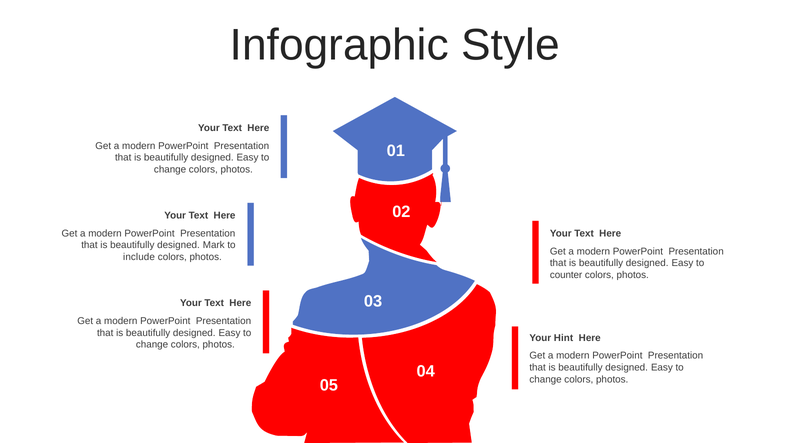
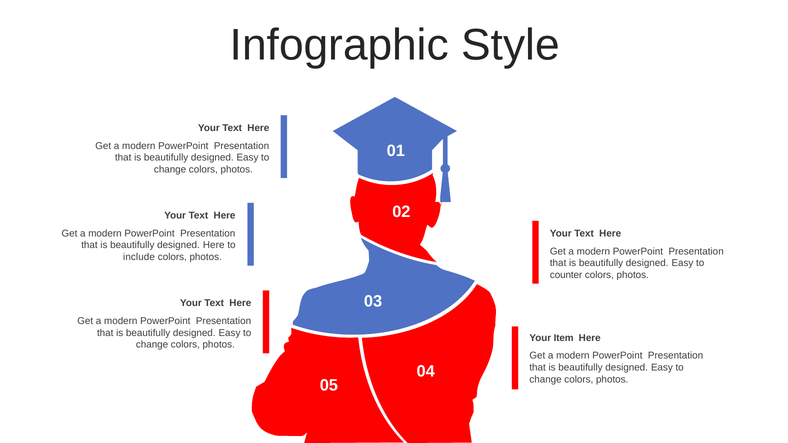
designed Mark: Mark -> Here
Hint: Hint -> Item
